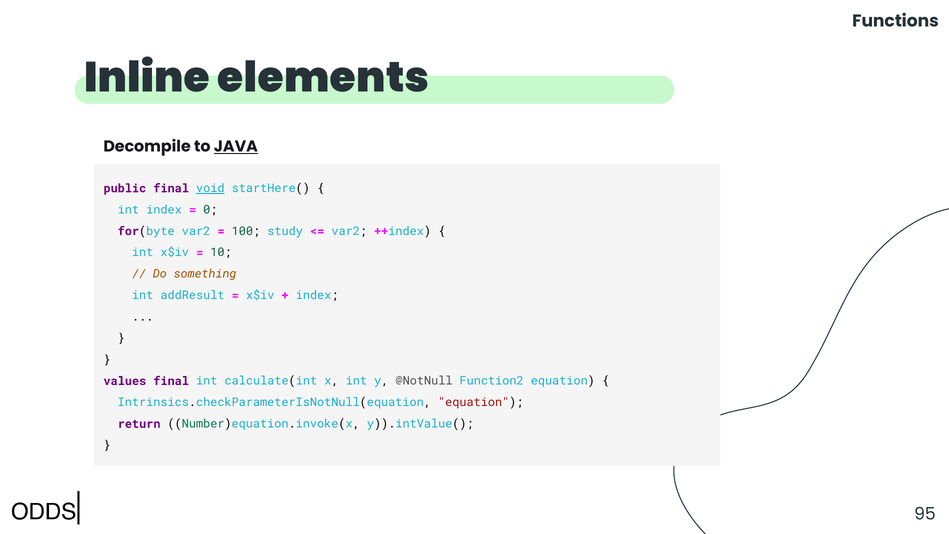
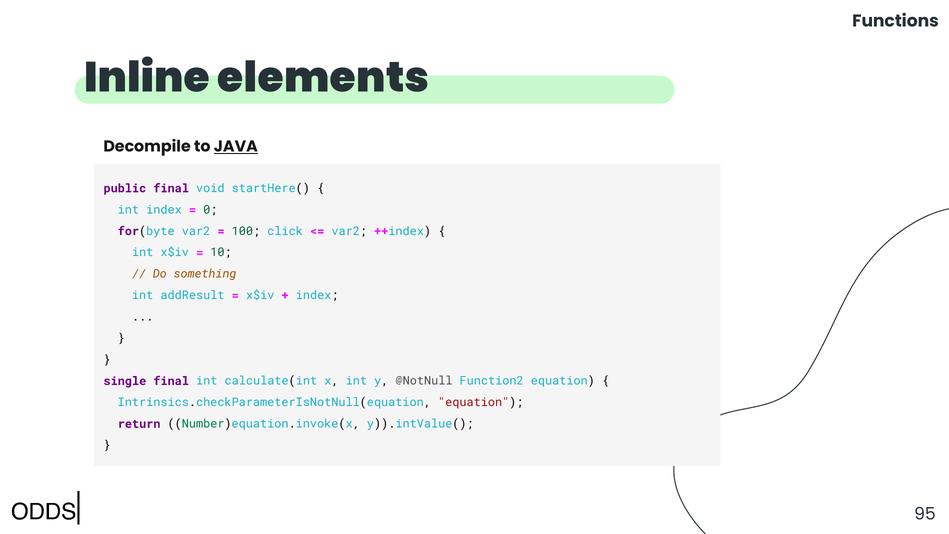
void underline: present -> none
study: study -> click
values: values -> single
